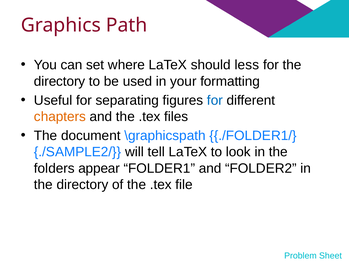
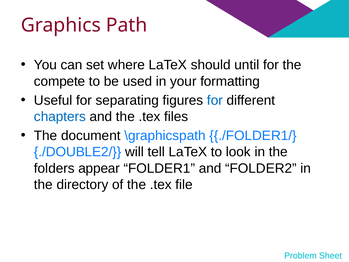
less: less -> until
directory at (60, 81): directory -> compete
chapters colour: orange -> blue
./SAMPLE2/: ./SAMPLE2/ -> ./DOUBLE2/
